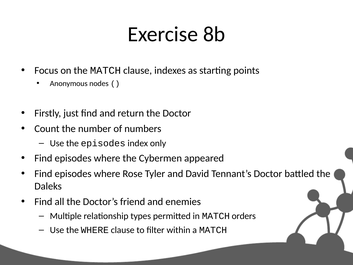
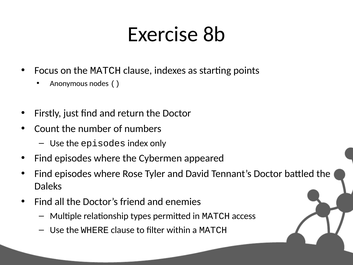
orders: orders -> access
